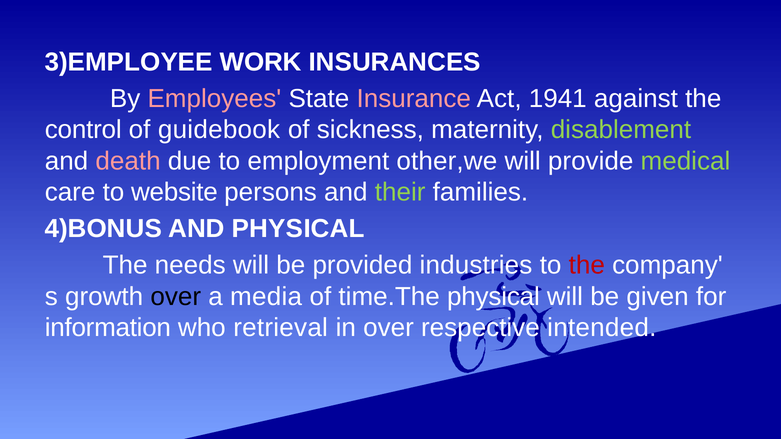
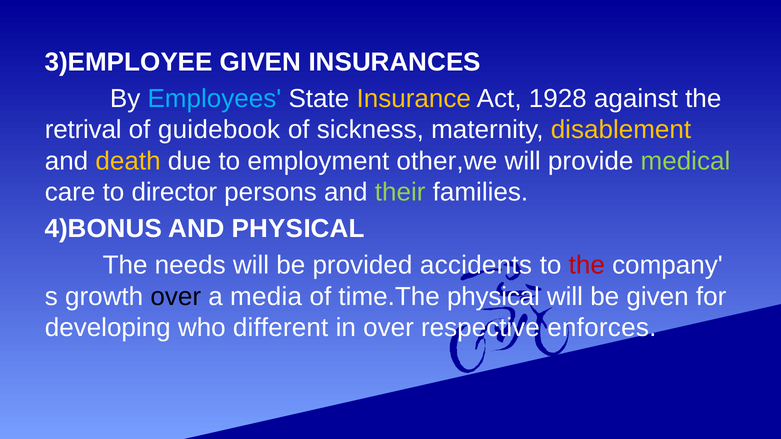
3)EMPLOYEE WORK: WORK -> GIVEN
Employees colour: pink -> light blue
Insurance colour: pink -> yellow
1941: 1941 -> 1928
control: control -> retrival
disablement colour: light green -> yellow
death colour: pink -> yellow
website: website -> director
industries: industries -> accidents
information: information -> developing
retrieval: retrieval -> different
intended: intended -> enforces
